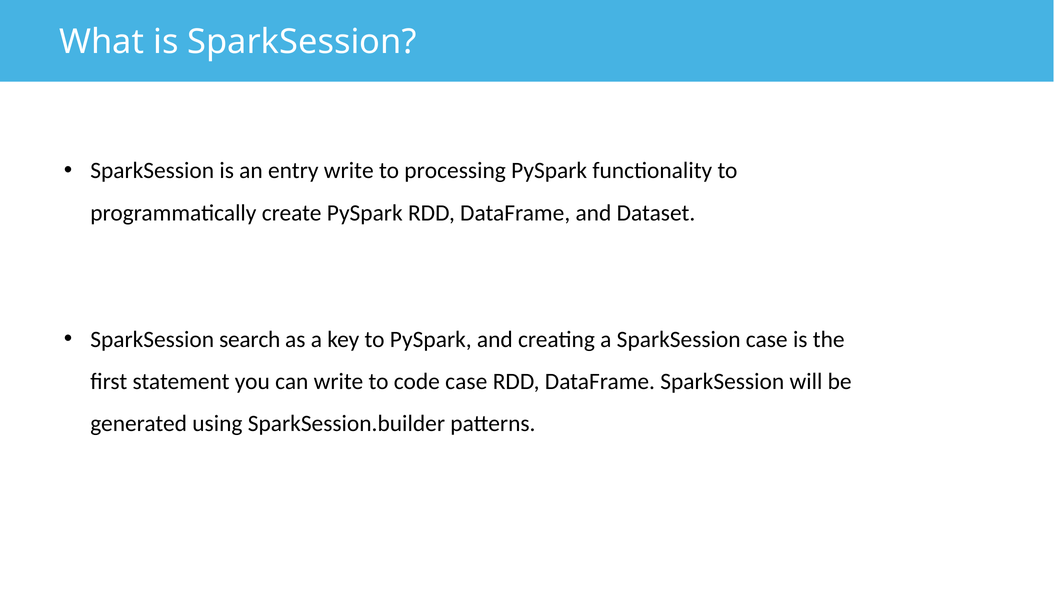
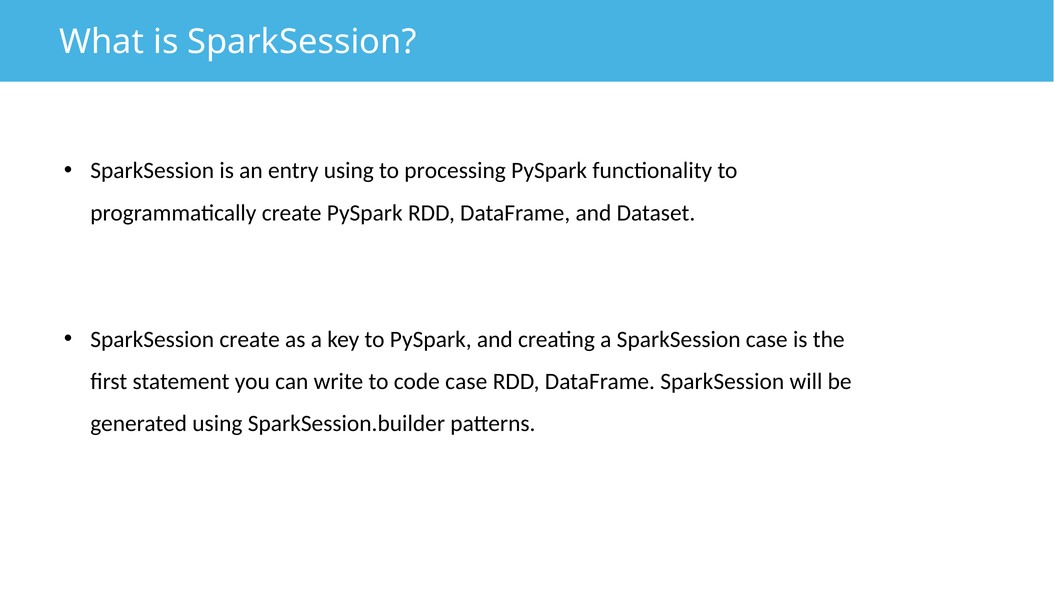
entry write: write -> using
SparkSession search: search -> create
